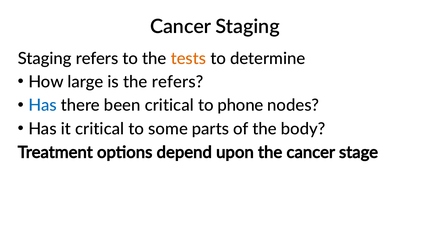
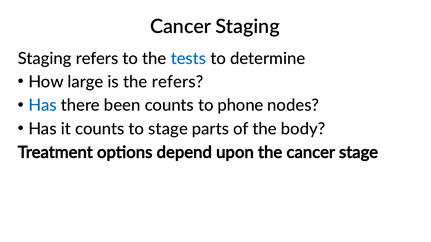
tests colour: orange -> blue
been critical: critical -> counts
it critical: critical -> counts
to some: some -> stage
